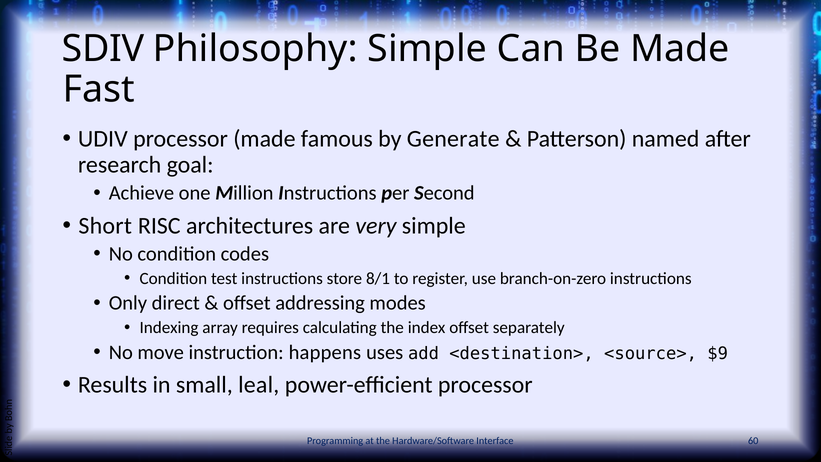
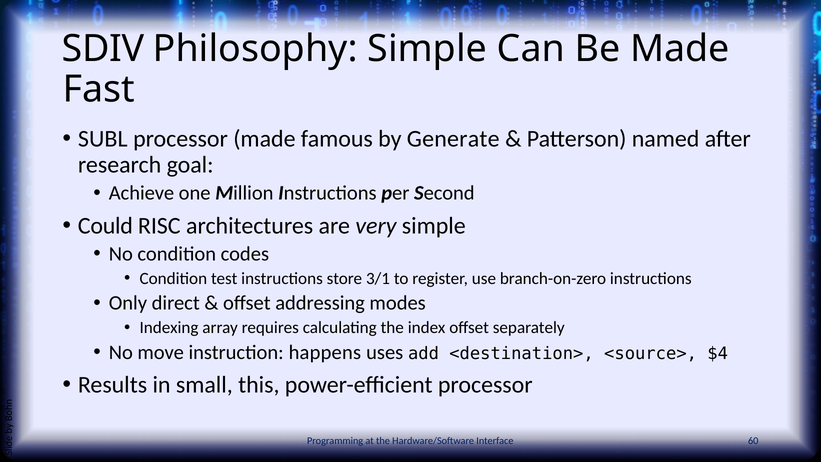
UDIV: UDIV -> SUBL
Short: Short -> Could
8/1: 8/1 -> 3/1
$9: $9 -> $4
leal: leal -> this
